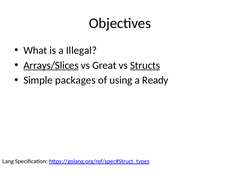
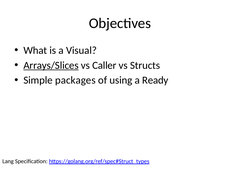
Illegal: Illegal -> Visual
Great: Great -> Caller
Structs underline: present -> none
